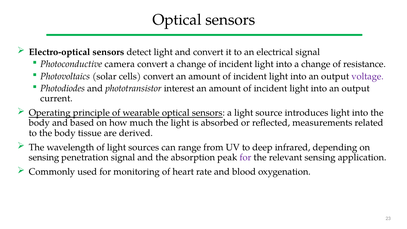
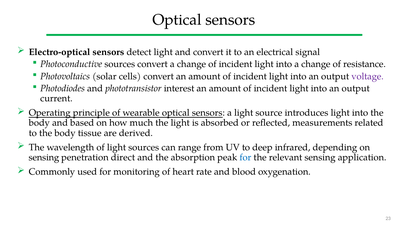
Photoconductive camera: camera -> sources
penetration signal: signal -> direct
for at (245, 157) colour: purple -> blue
